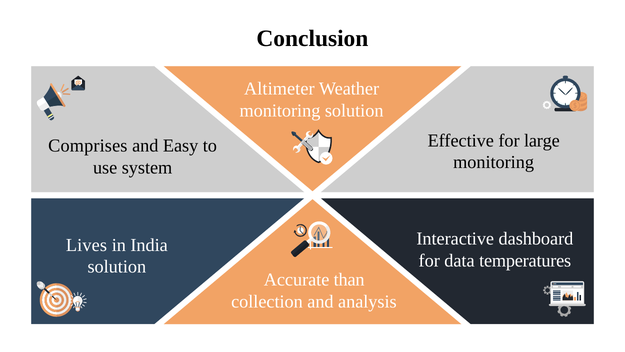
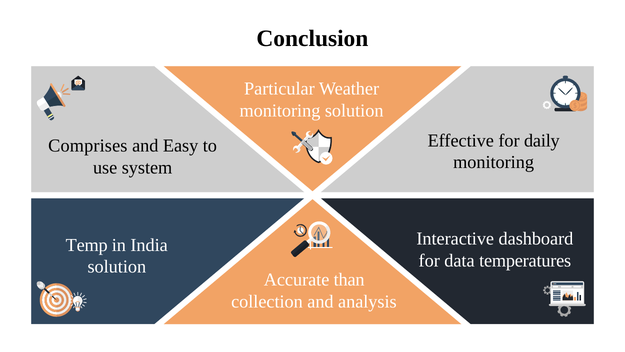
Altimeter: Altimeter -> Particular
large: large -> daily
Lives: Lives -> Temp
